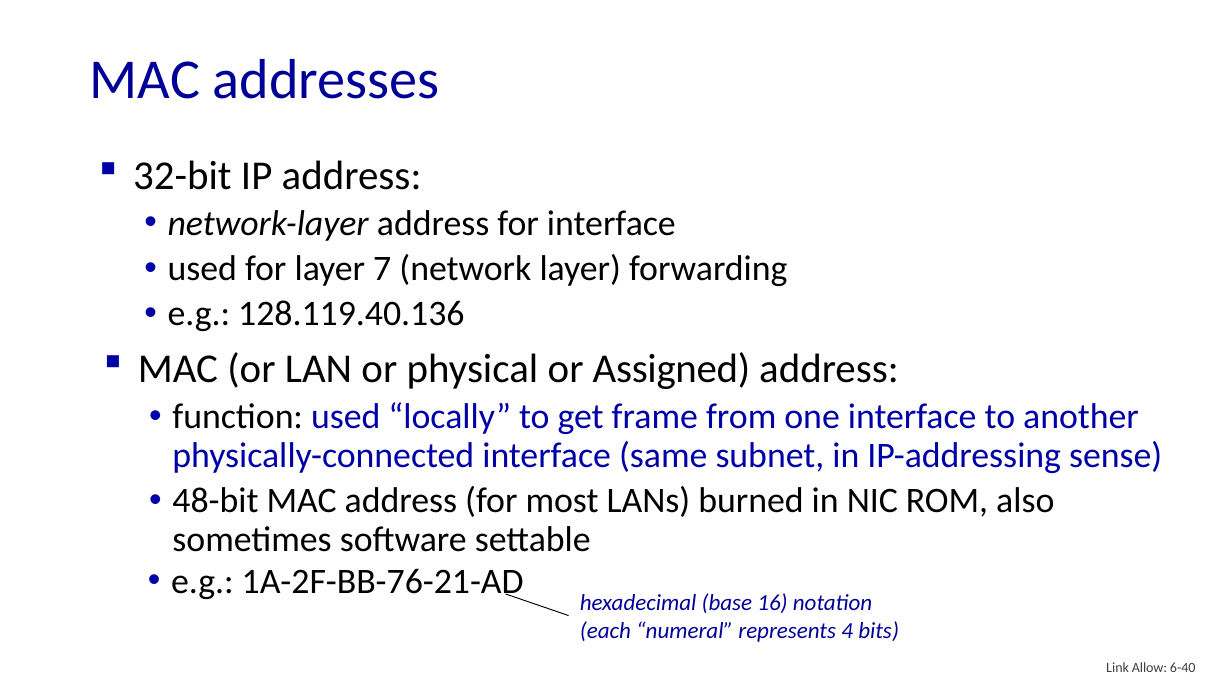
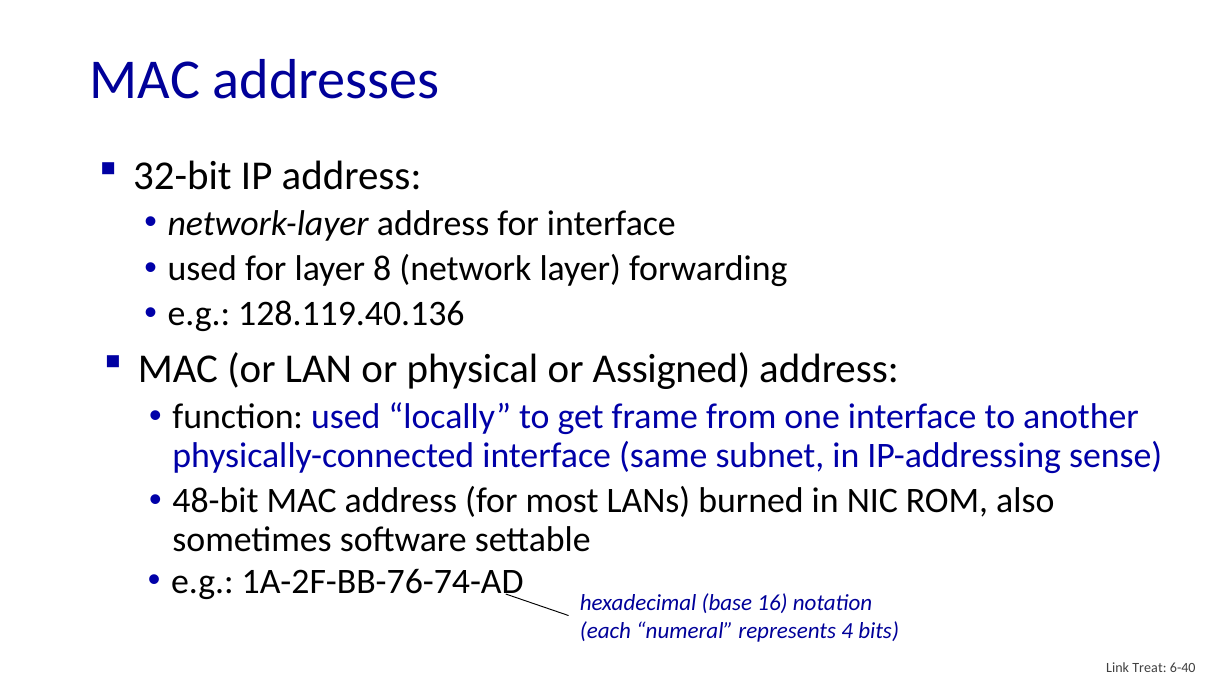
7: 7 -> 8
1A-2F-BB-76-21-AD: 1A-2F-BB-76-21-AD -> 1A-2F-BB-76-74-AD
Allow: Allow -> Treat
